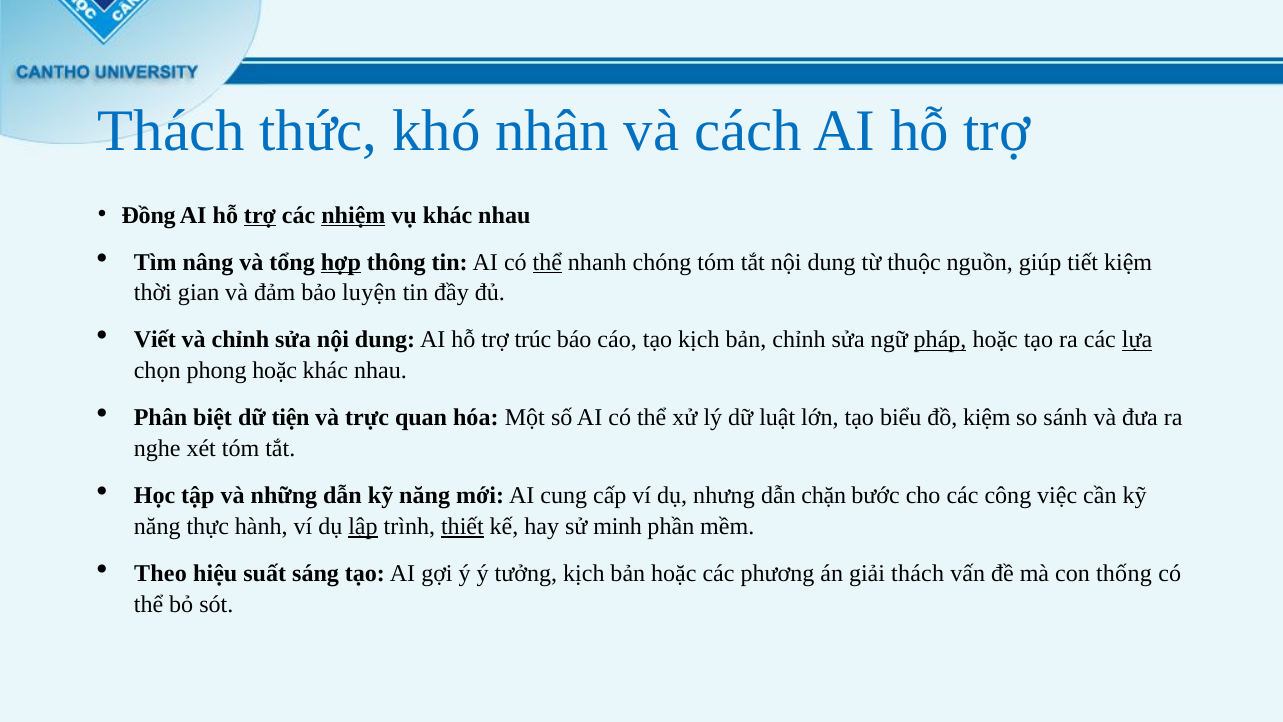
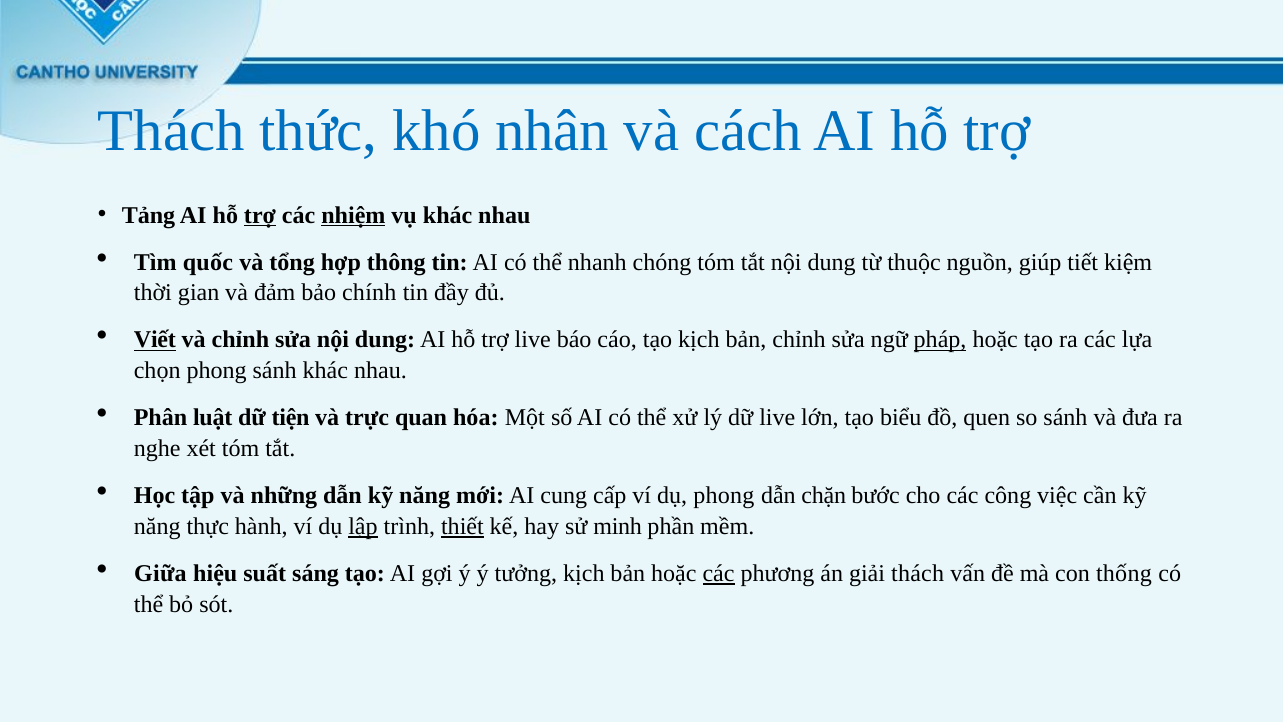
Đồng: Đồng -> Tảng
nâng: nâng -> quốc
hợp underline: present -> none
thể at (547, 262) underline: present -> none
luyện: luyện -> chính
Viết underline: none -> present
trợ trúc: trúc -> live
lựa underline: present -> none
phong hoặc: hoặc -> sánh
biệt: biệt -> luật
dữ luật: luật -> live
đồ kiệm: kiệm -> quen
dụ nhưng: nhưng -> phong
Theo: Theo -> Giữa
các at (719, 573) underline: none -> present
